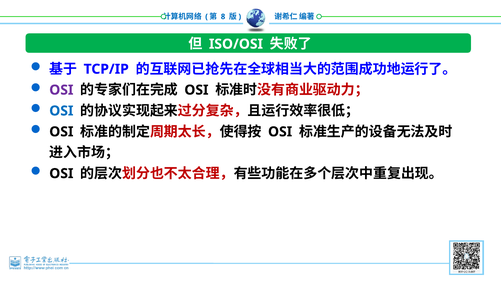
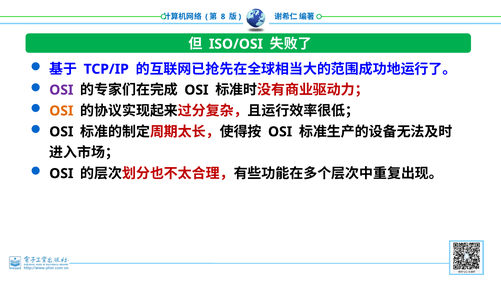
OSI at (61, 111) colour: blue -> orange
